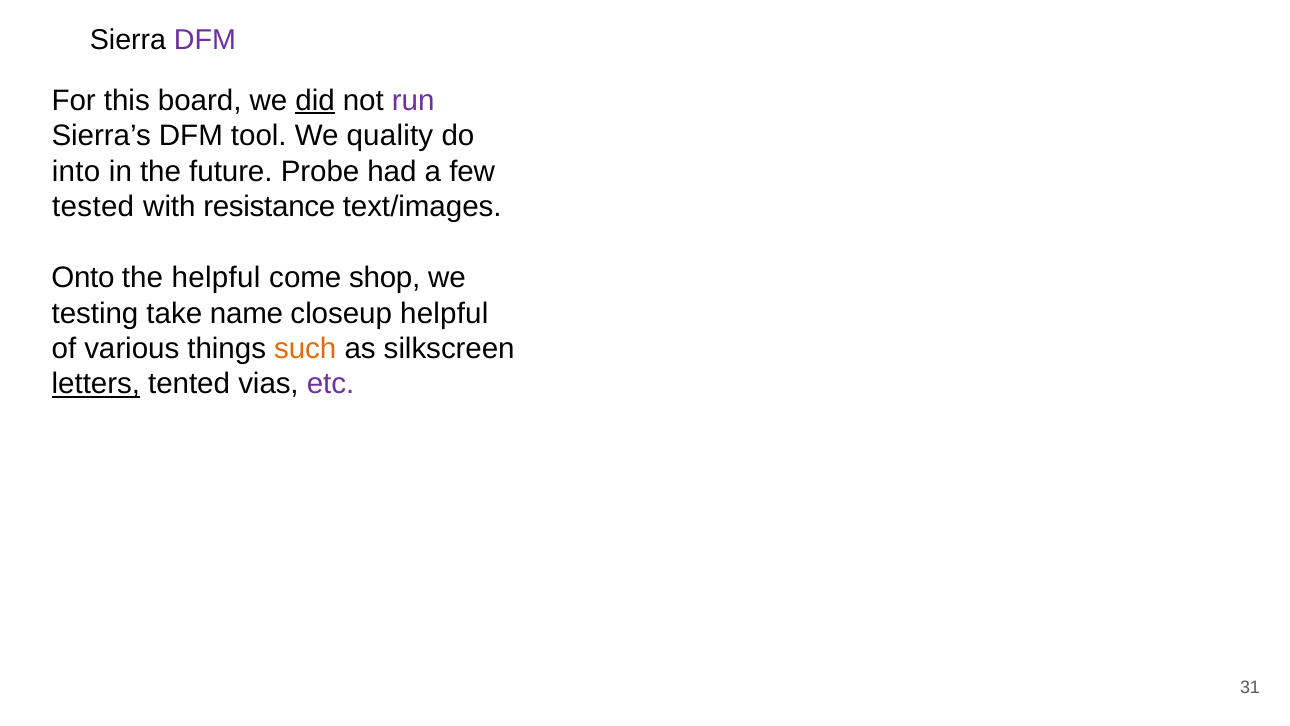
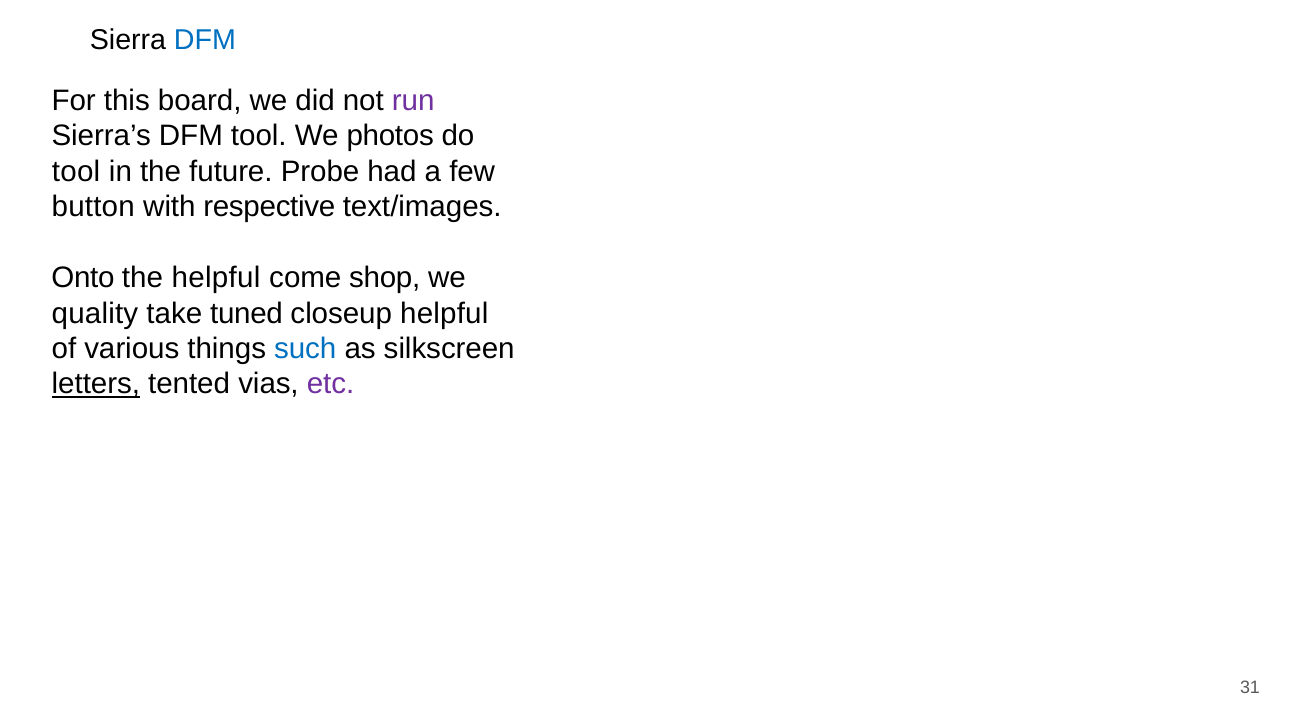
DFM at (205, 40) colour: purple -> blue
did underline: present -> none
quality: quality -> photos
into at (76, 171): into -> tool
tested: tested -> button
resistance: resistance -> respective
testing: testing -> quality
name: name -> tuned
such colour: orange -> blue
